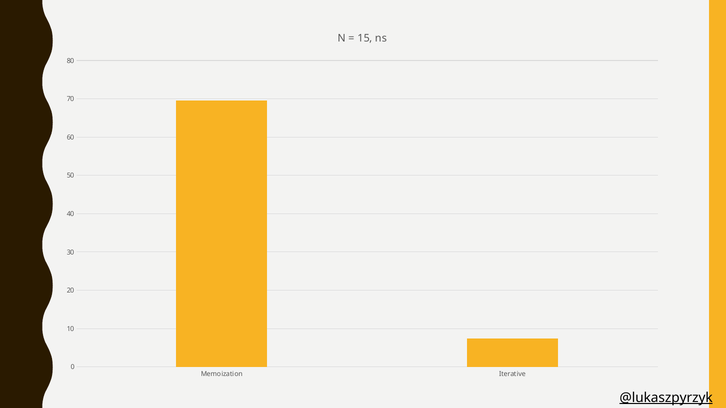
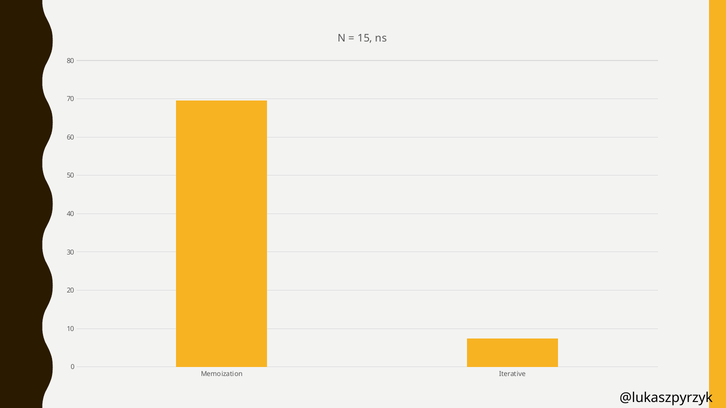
@lukaszpyrzyk underline: present -> none
